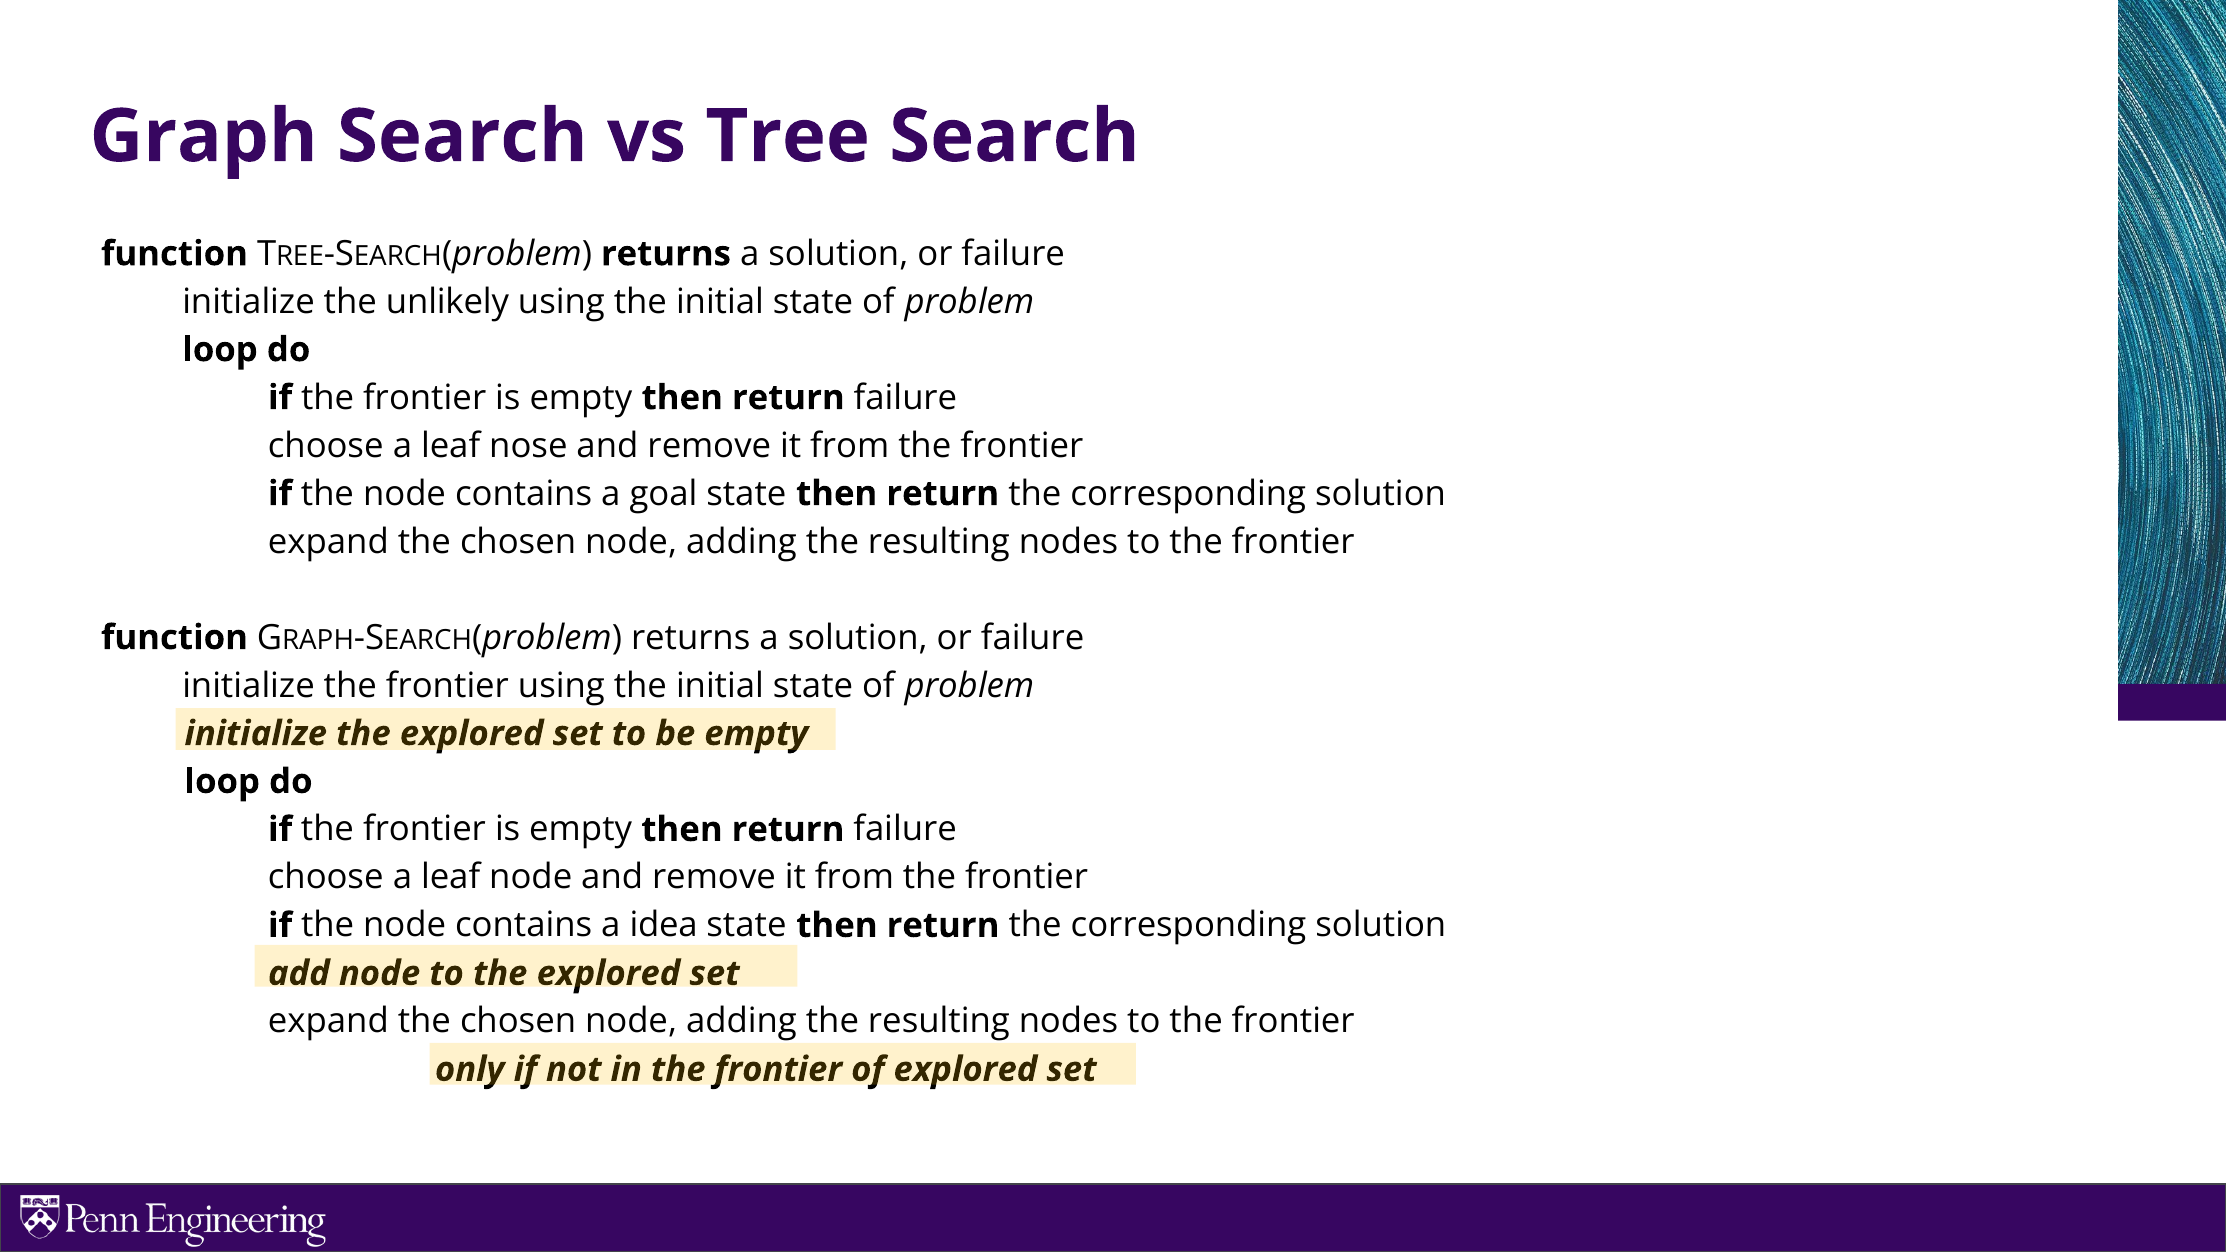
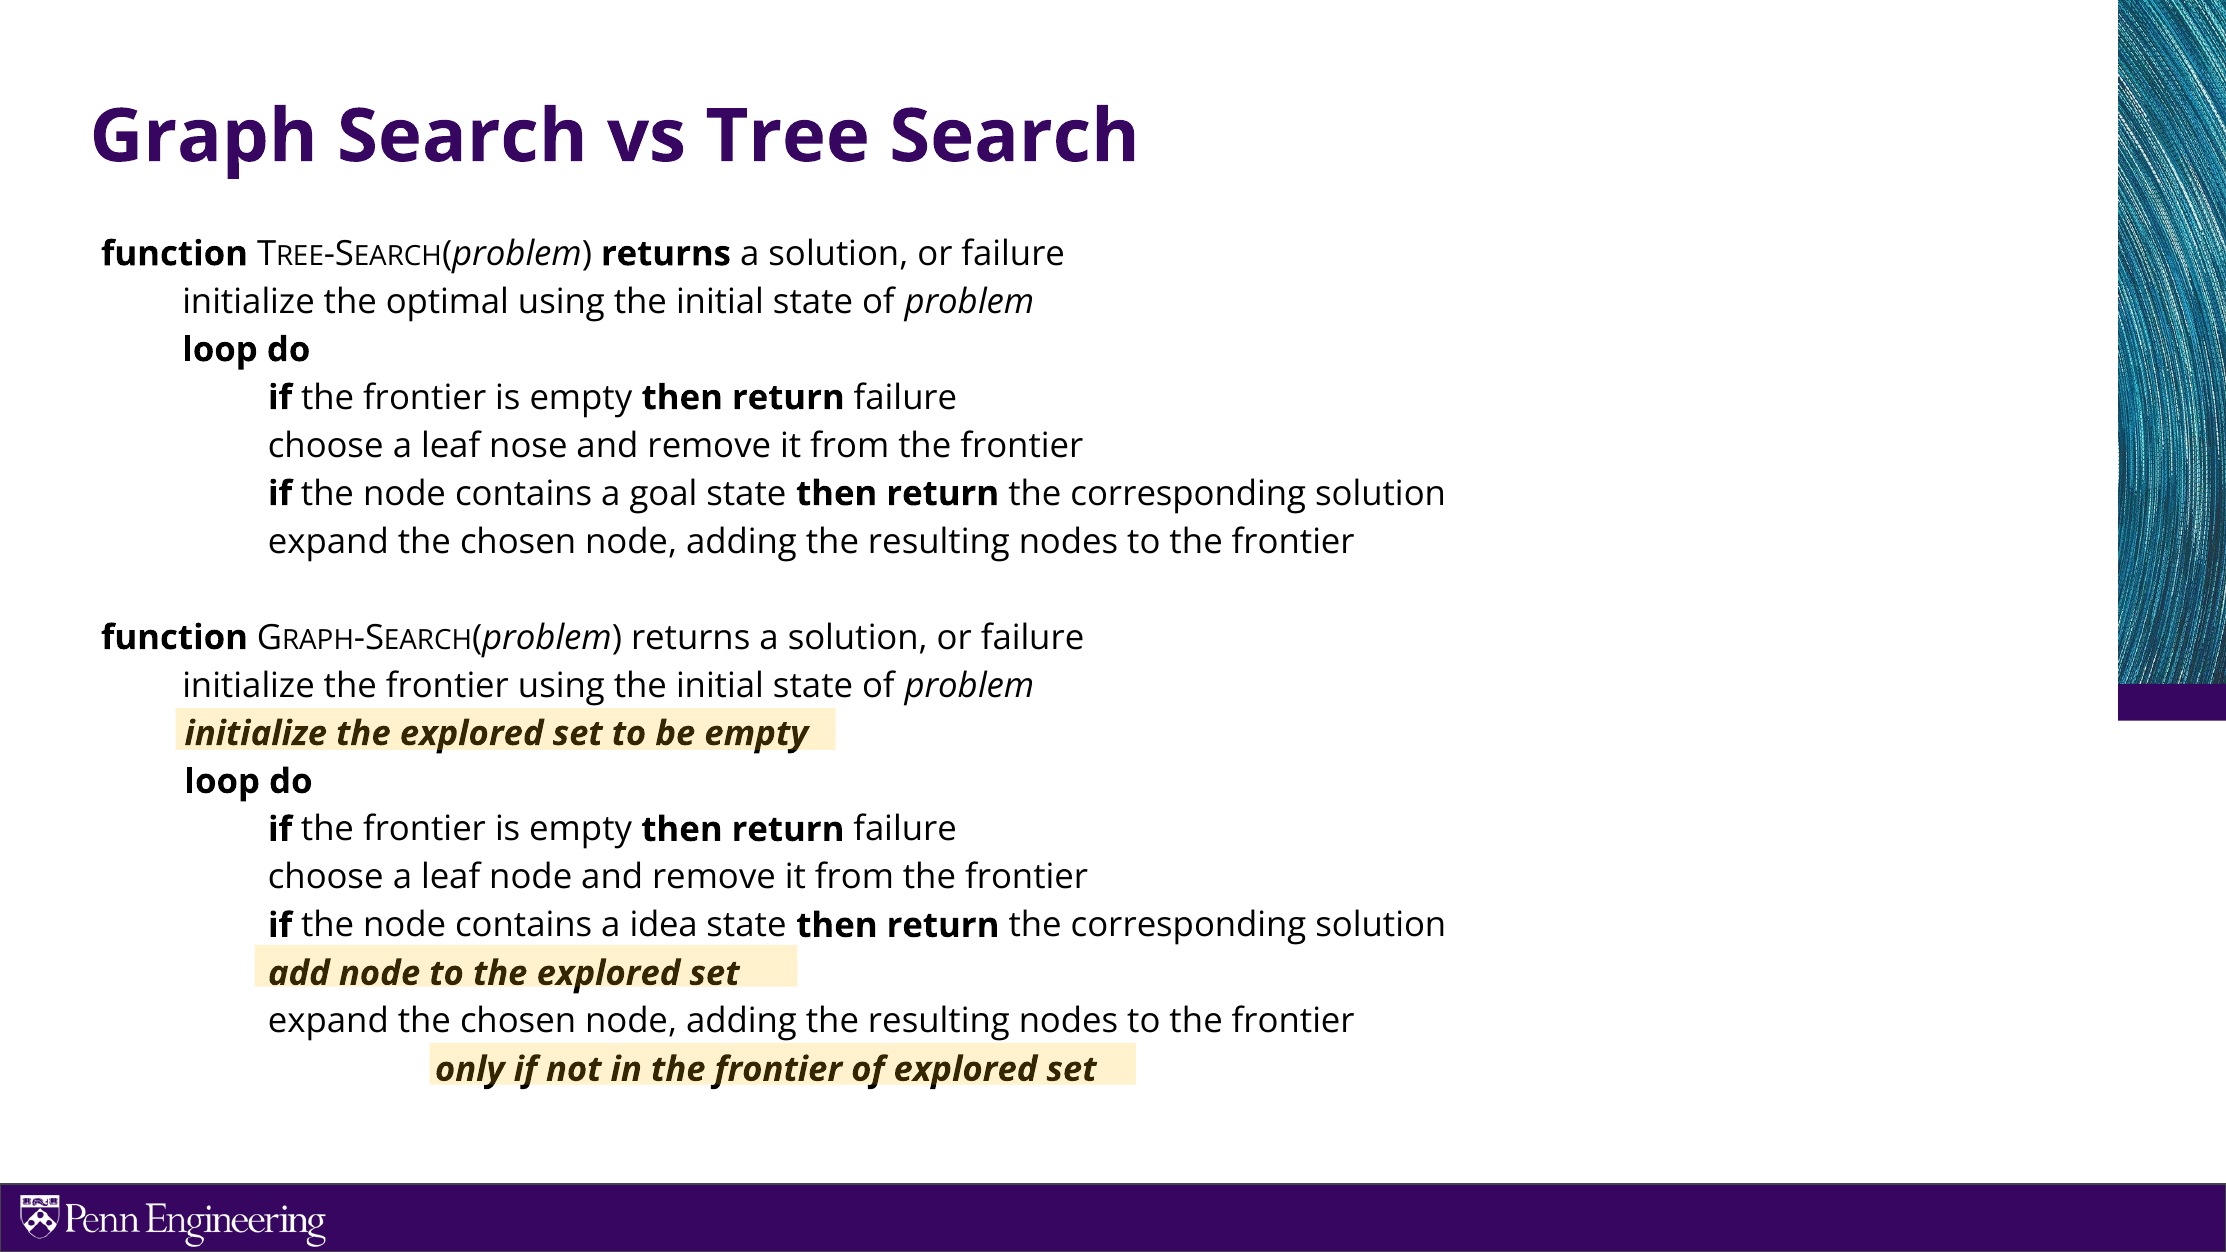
unlikely: unlikely -> optimal
